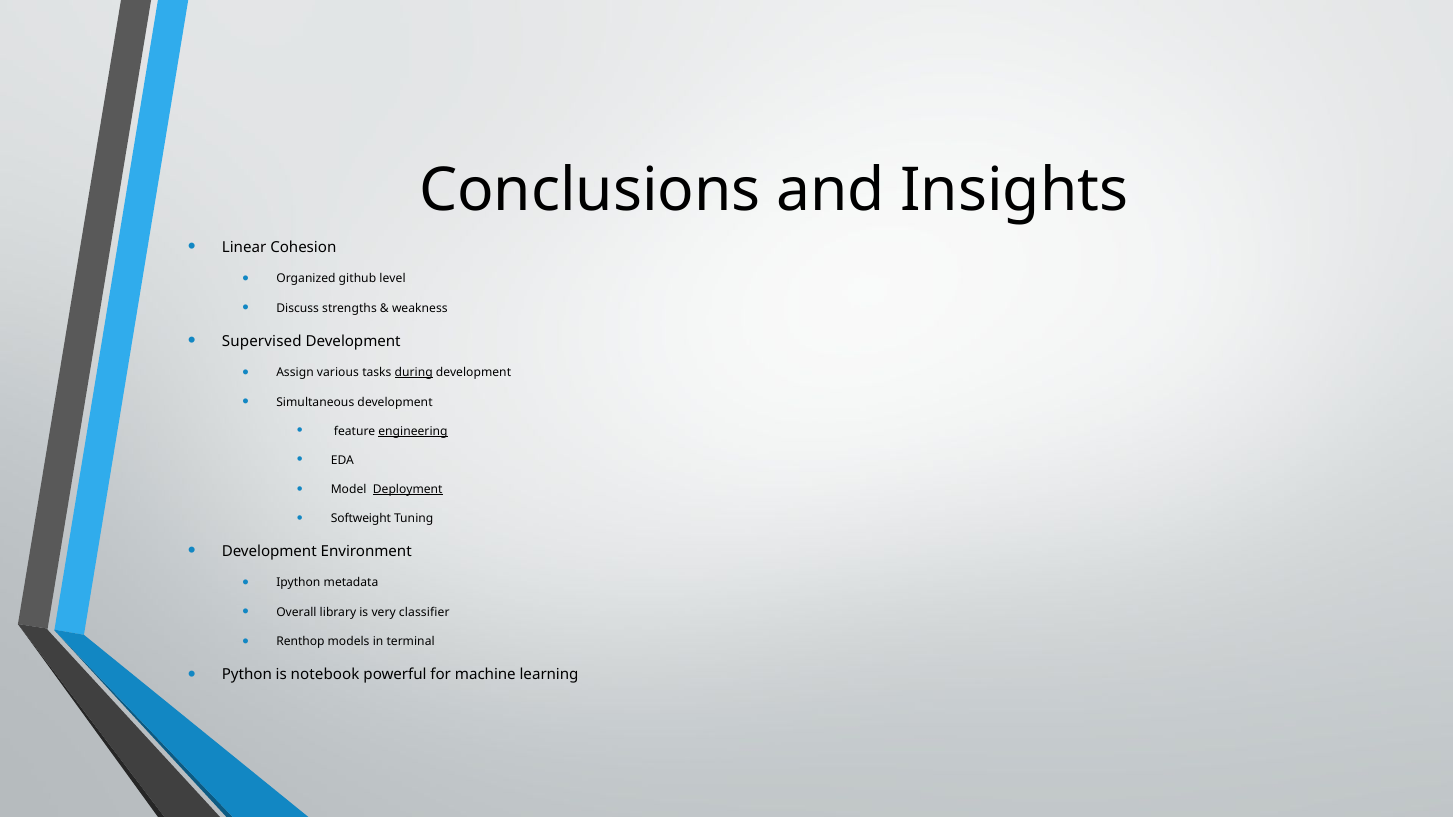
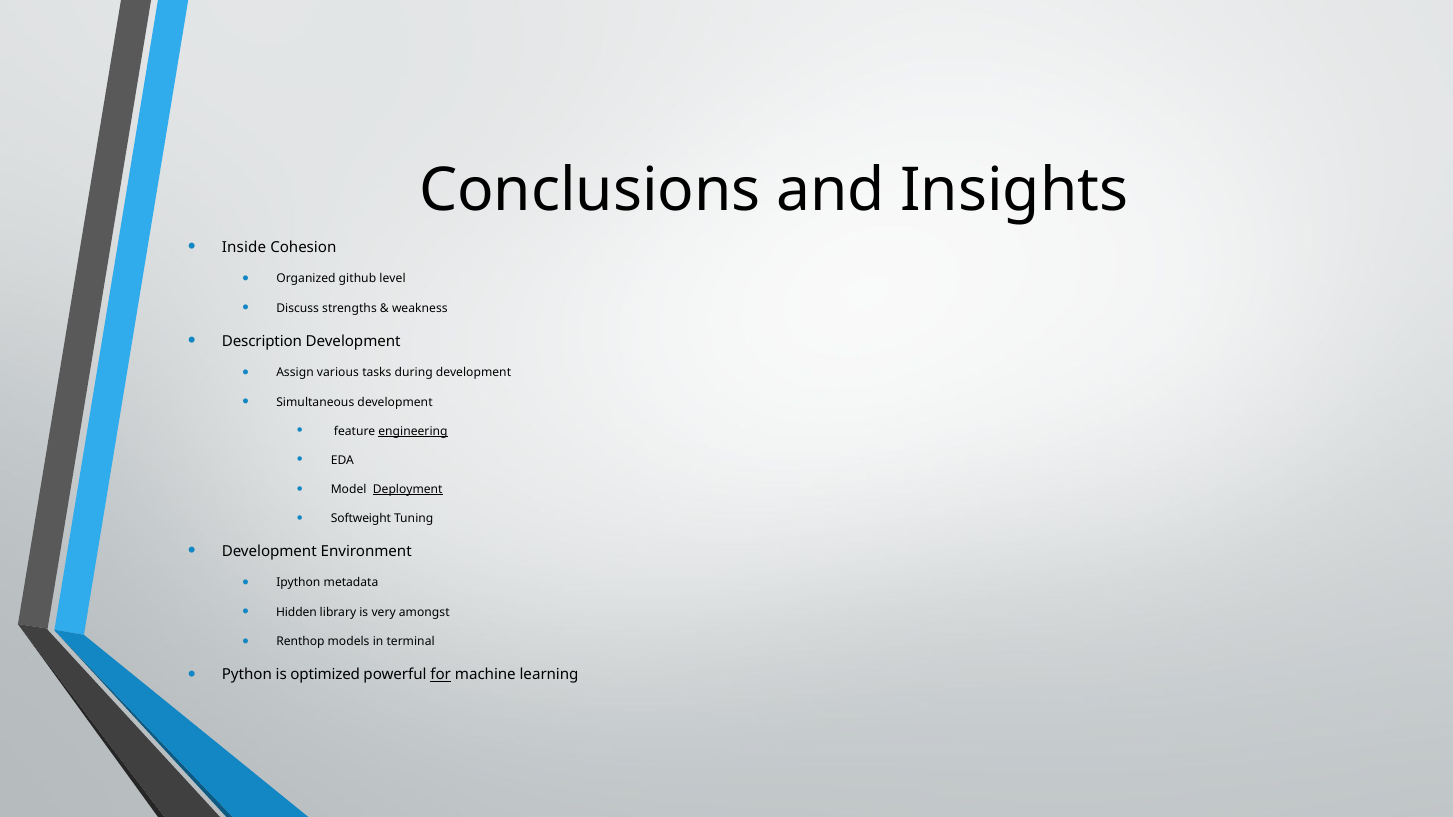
Linear: Linear -> Inside
Supervised: Supervised -> Description
during underline: present -> none
Overall: Overall -> Hidden
classifier: classifier -> amongst
notebook: notebook -> optimized
for underline: none -> present
